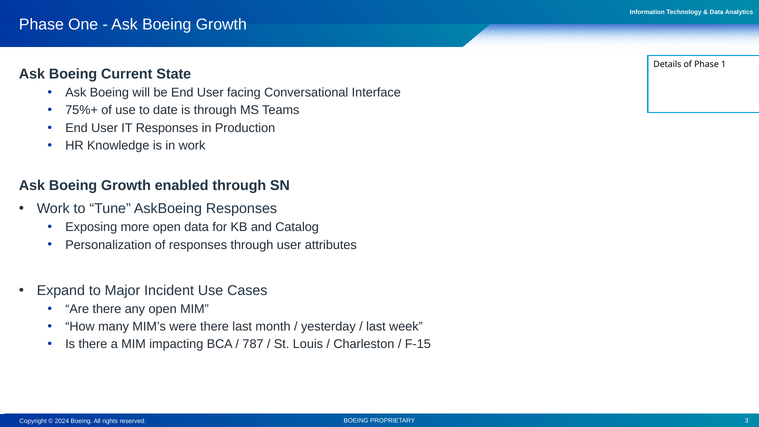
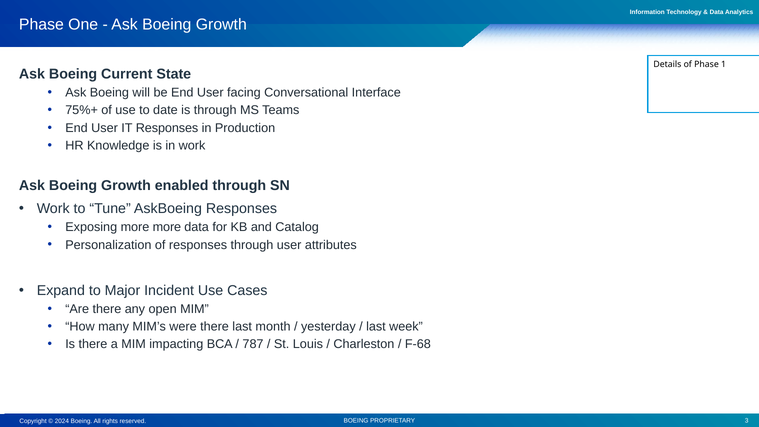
more open: open -> more
F-15: F-15 -> F-68
